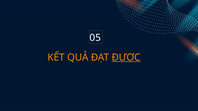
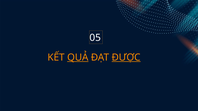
QUẢ underline: none -> present
